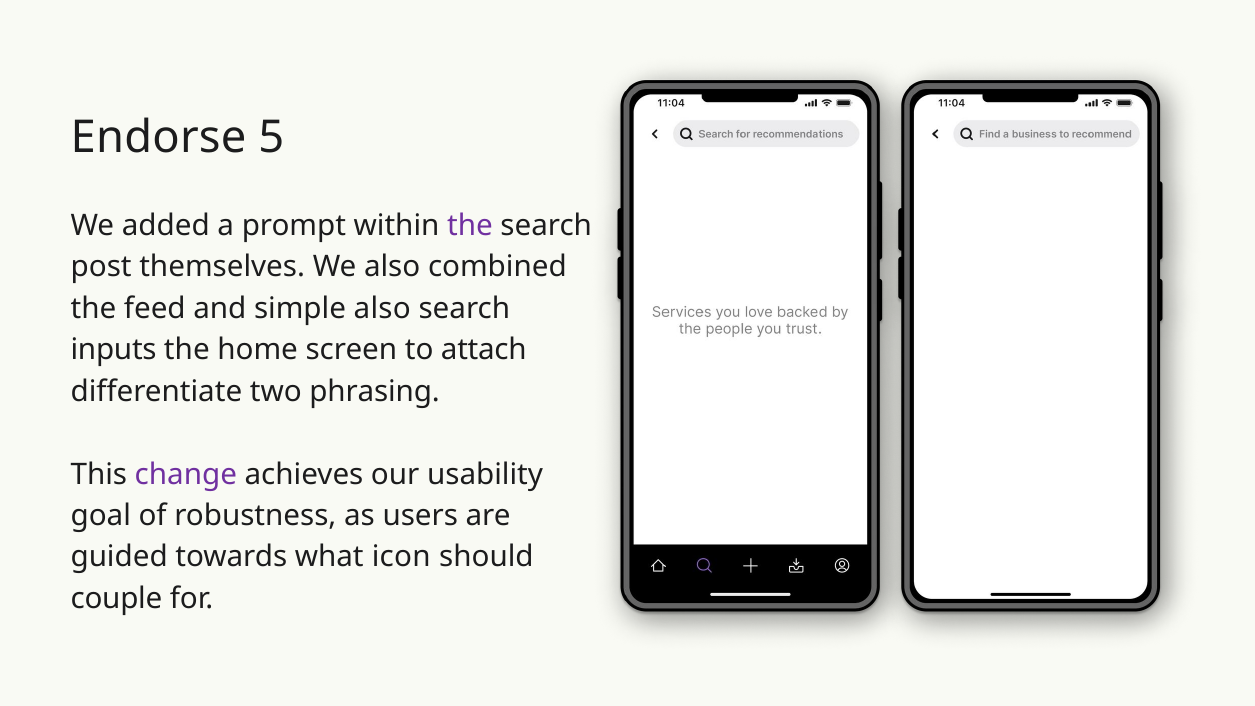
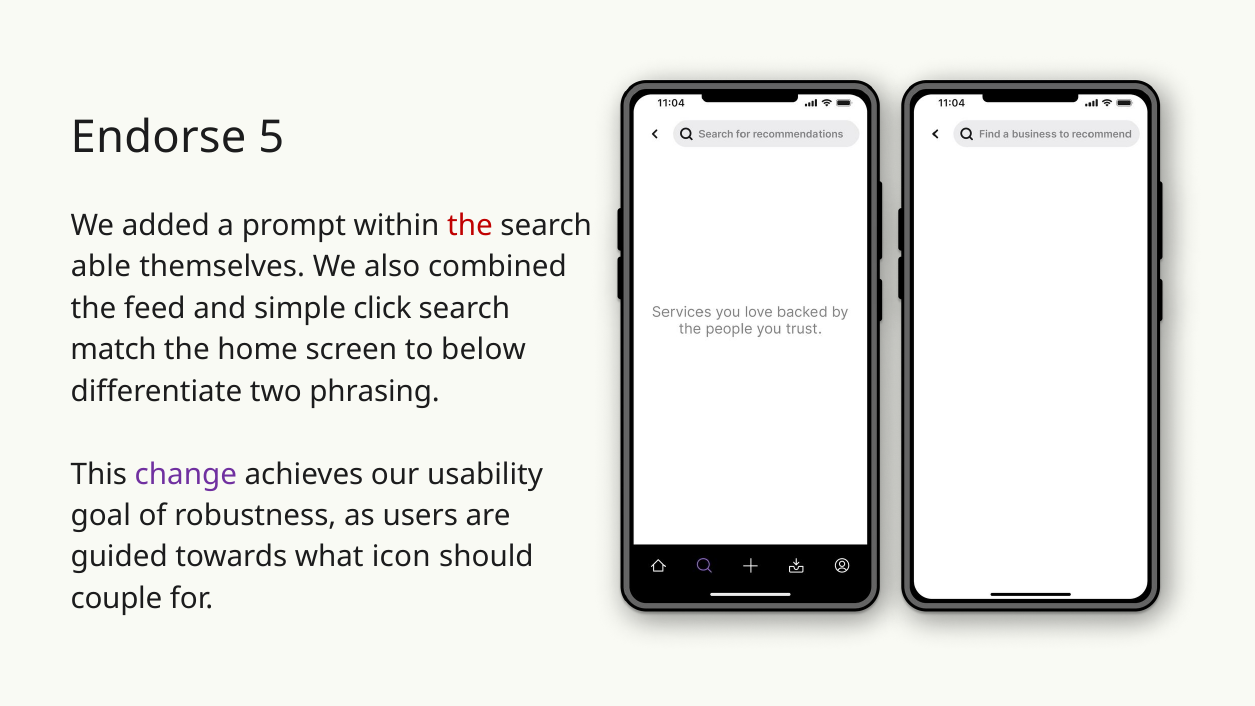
the at (470, 225) colour: purple -> red
post: post -> able
simple also: also -> click
inputs: inputs -> match
attach: attach -> below
